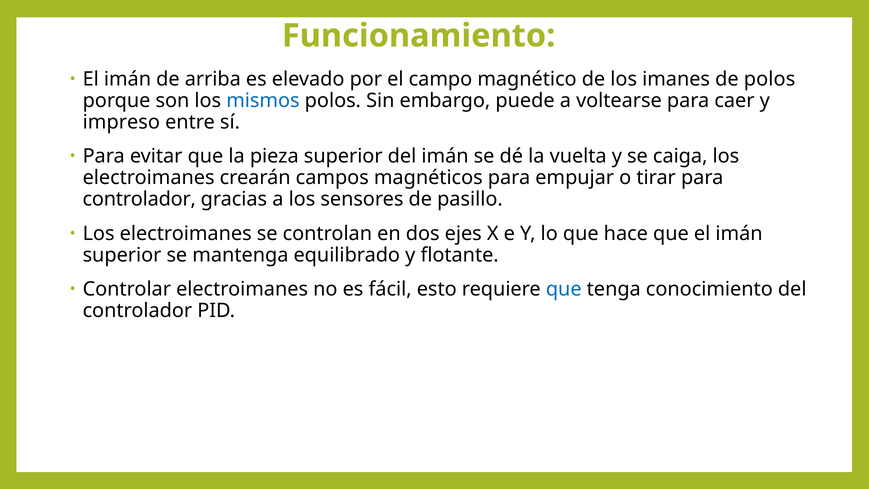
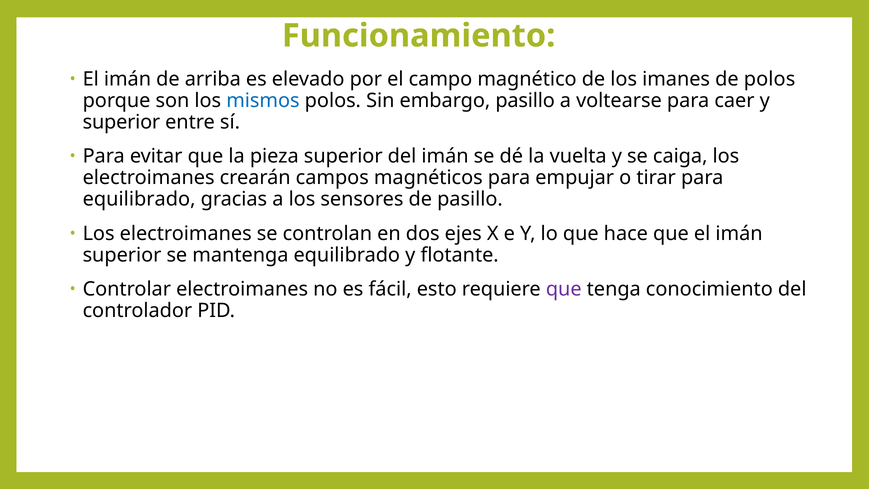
embargo puede: puede -> pasillo
impreso at (121, 122): impreso -> superior
controlador at (139, 199): controlador -> equilibrado
que at (564, 289) colour: blue -> purple
